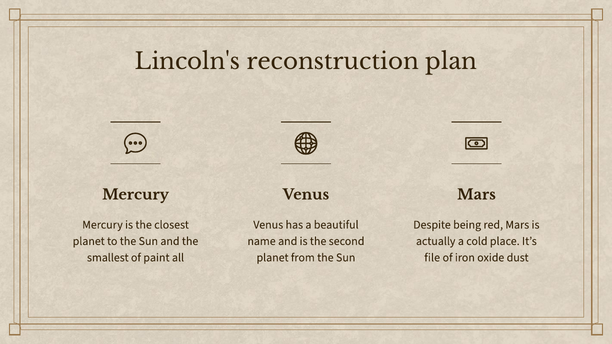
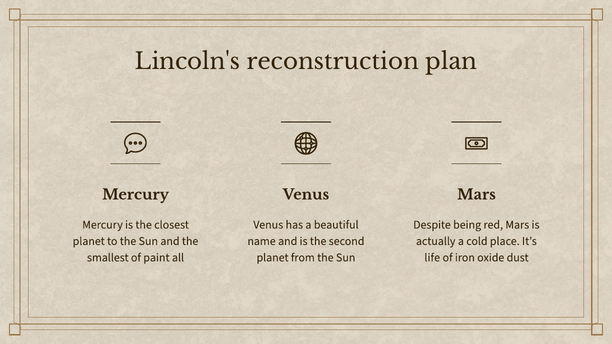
file: file -> life
